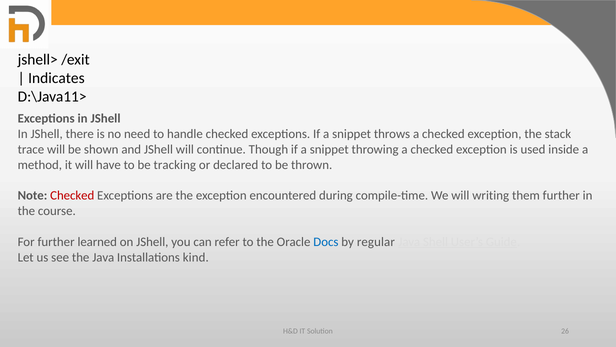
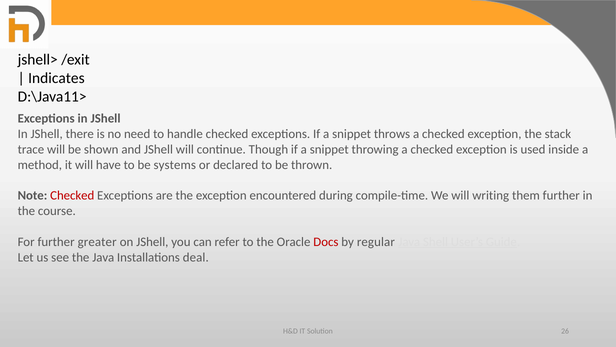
tracking: tracking -> systems
learned: learned -> greater
Docs colour: blue -> red
kind: kind -> deal
